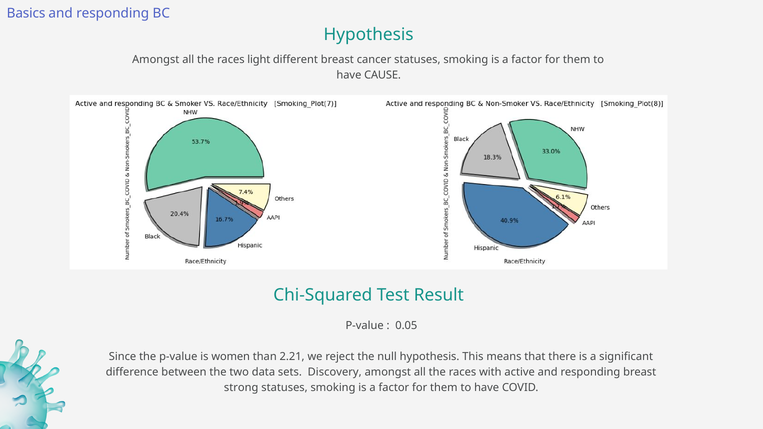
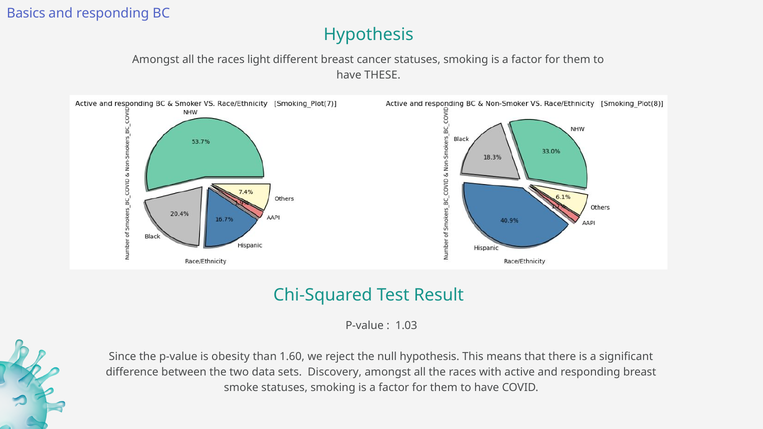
CAUSE: CAUSE -> THESE
0.05: 0.05 -> 1.03
women: women -> obesity
2.21: 2.21 -> 1.60
strong: strong -> smoke
